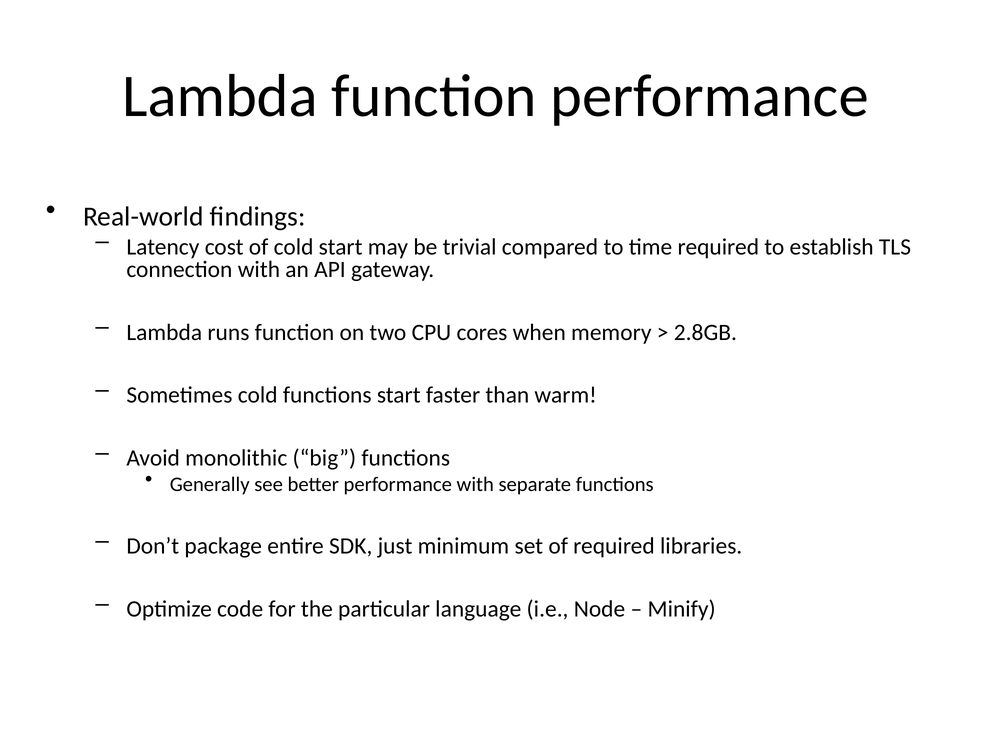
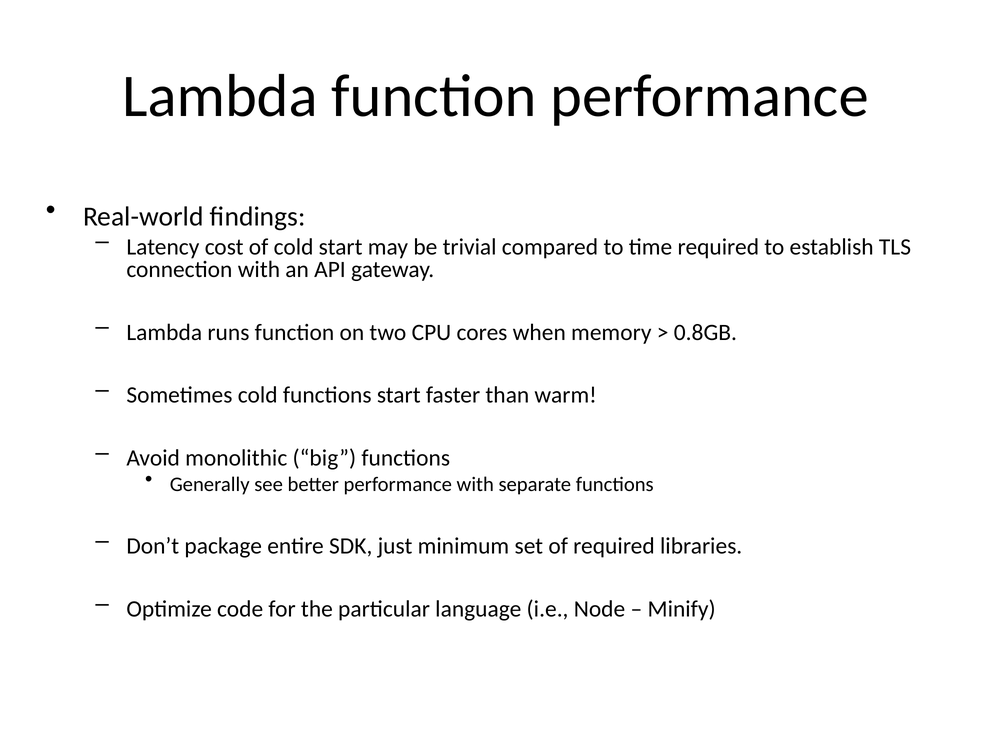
2.8GB: 2.8GB -> 0.8GB
